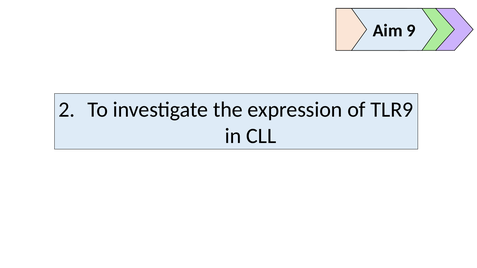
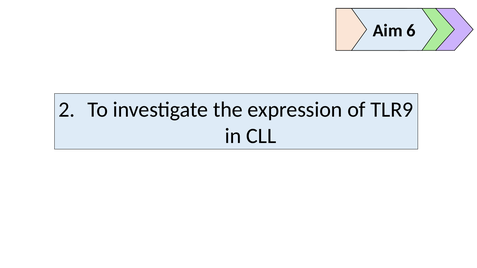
9: 9 -> 6
